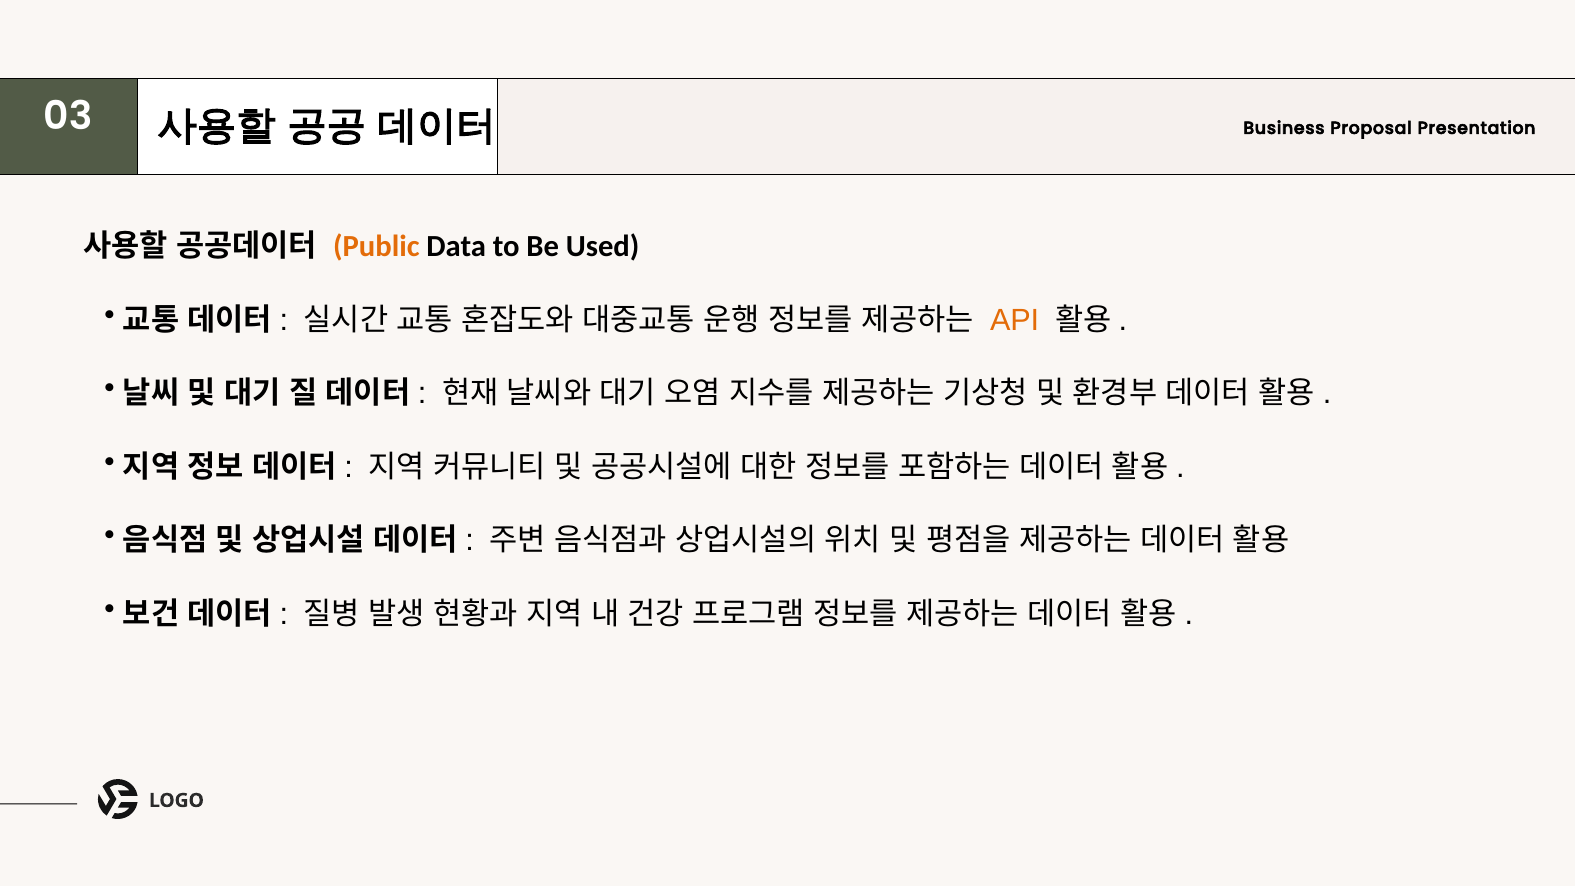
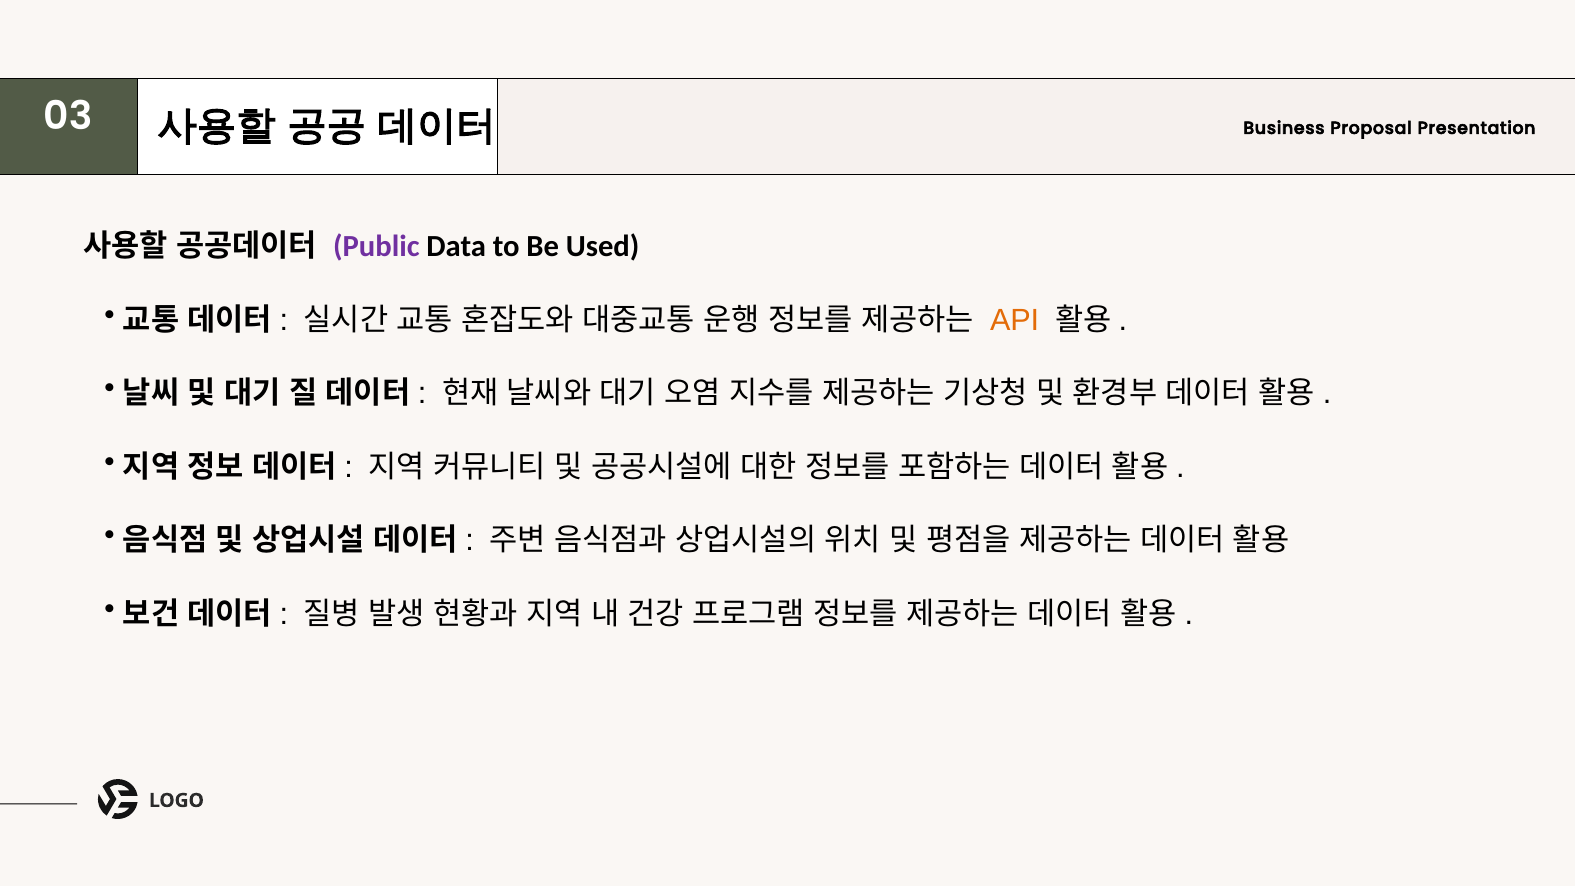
Public colour: orange -> purple
